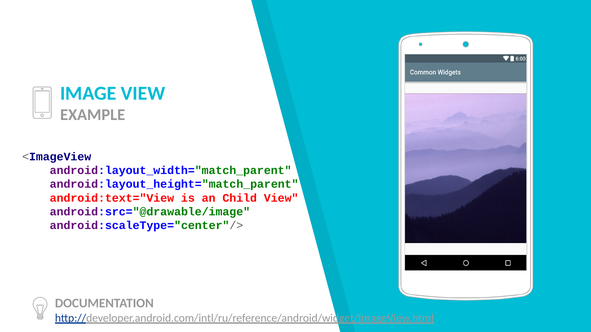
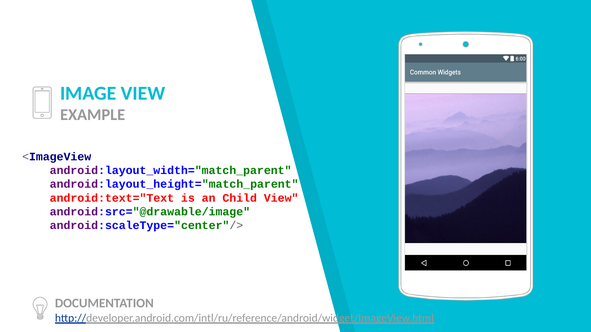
android:text="View: android:text="View -> android:text="Text
